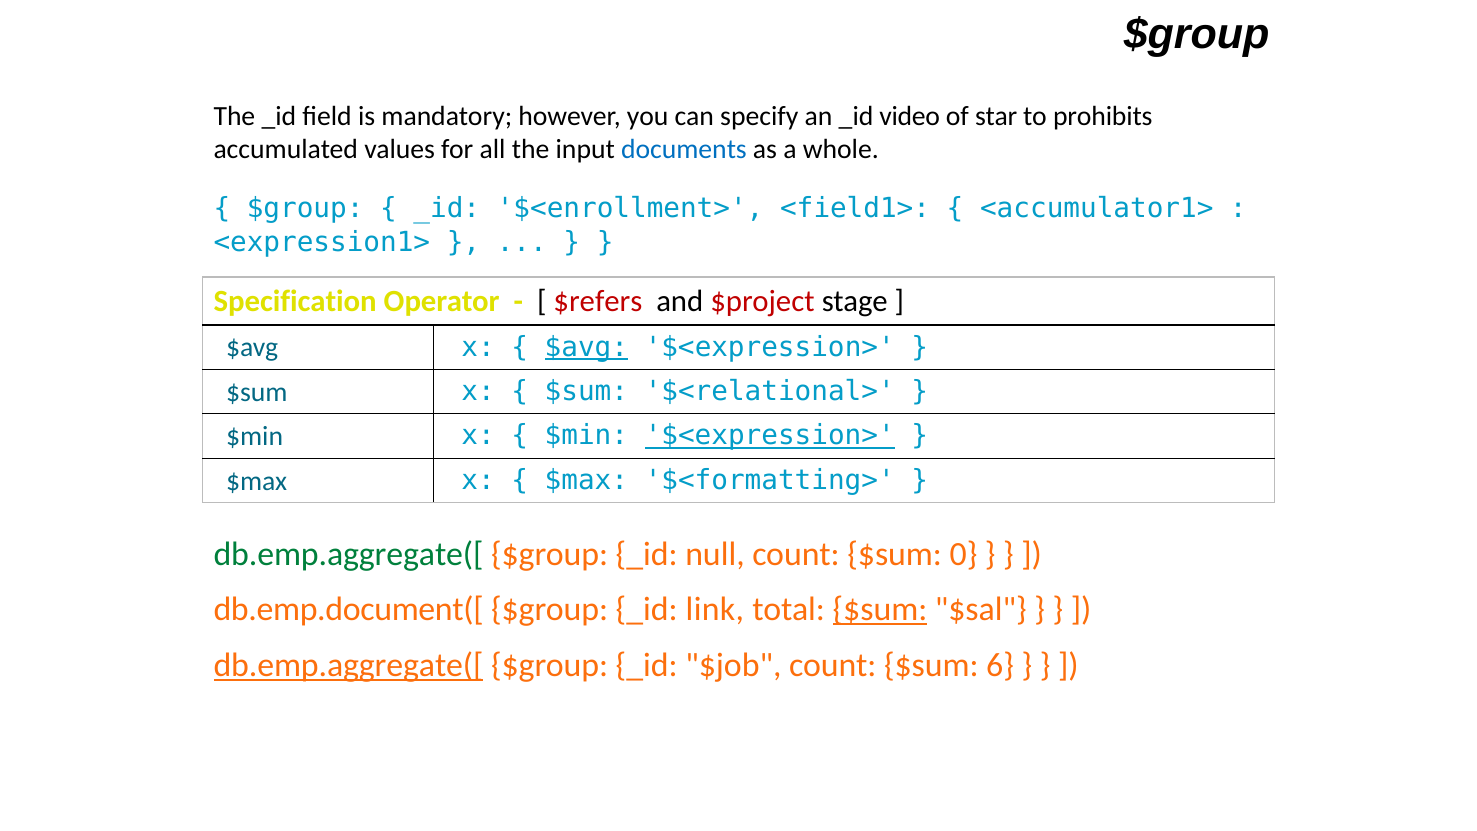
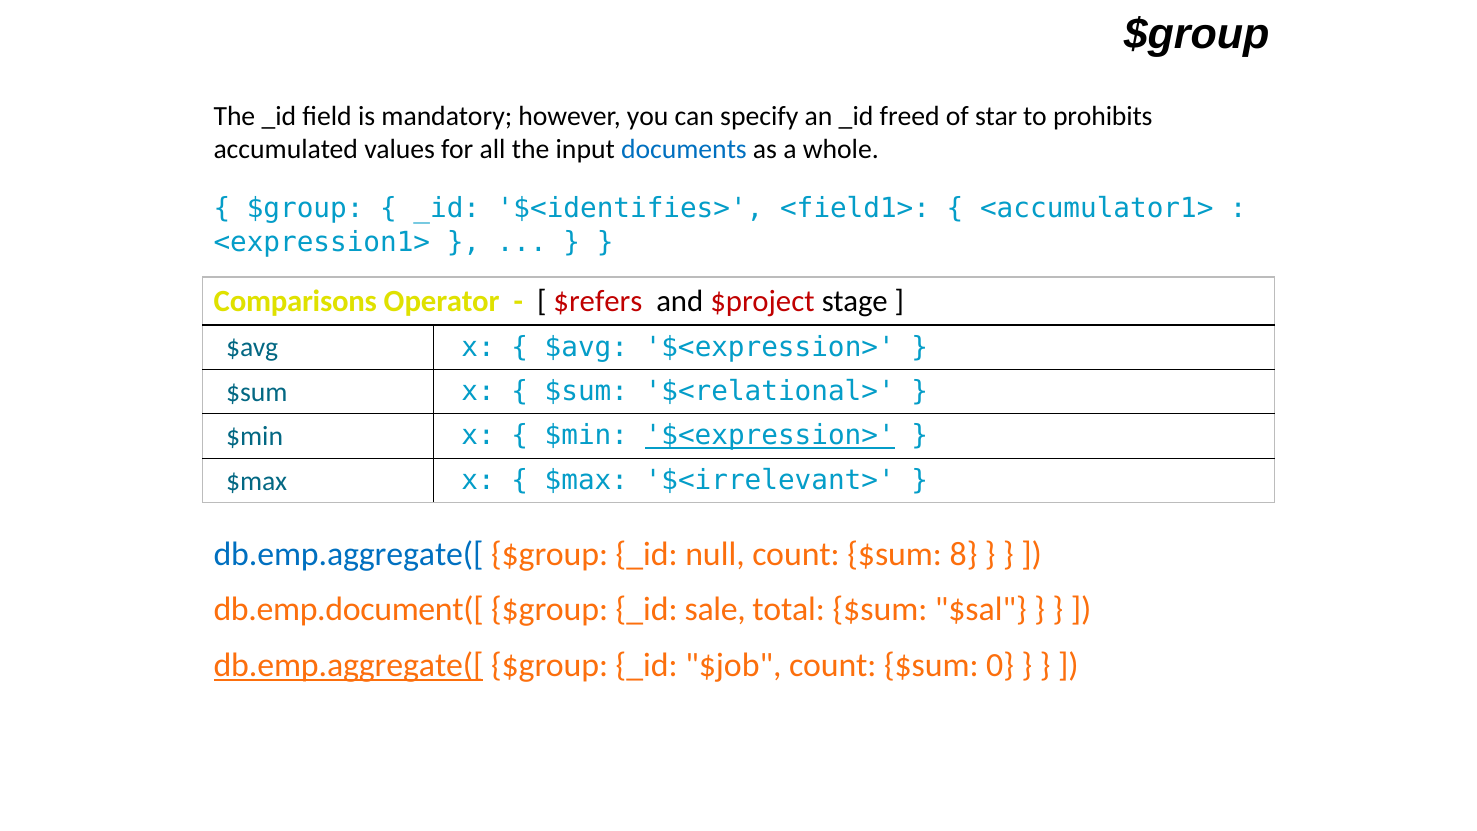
video: video -> freed
$<enrollment>: $<enrollment> -> $<identifies>
Specification: Specification -> Comparisons
$avg at (586, 347) underline: present -> none
$<formatting>: $<formatting> -> $<irrelevant>
db.emp.aggregate([ at (348, 554) colour: green -> blue
0: 0 -> 8
link: link -> sale
$sum at (880, 610) underline: present -> none
6: 6 -> 0
